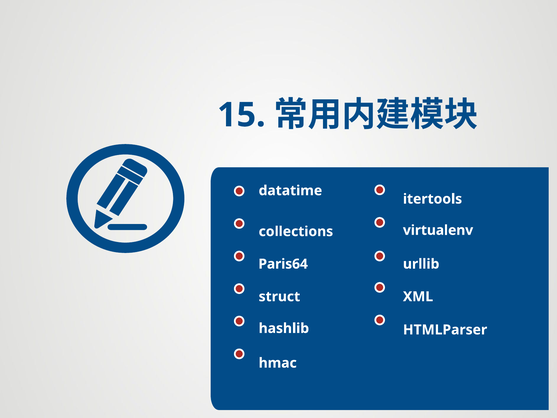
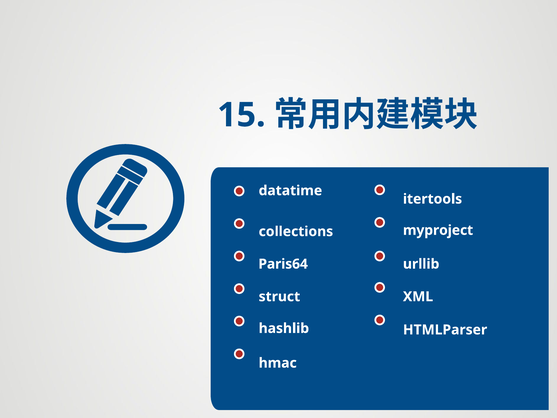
virtualenv: virtualenv -> myproject
